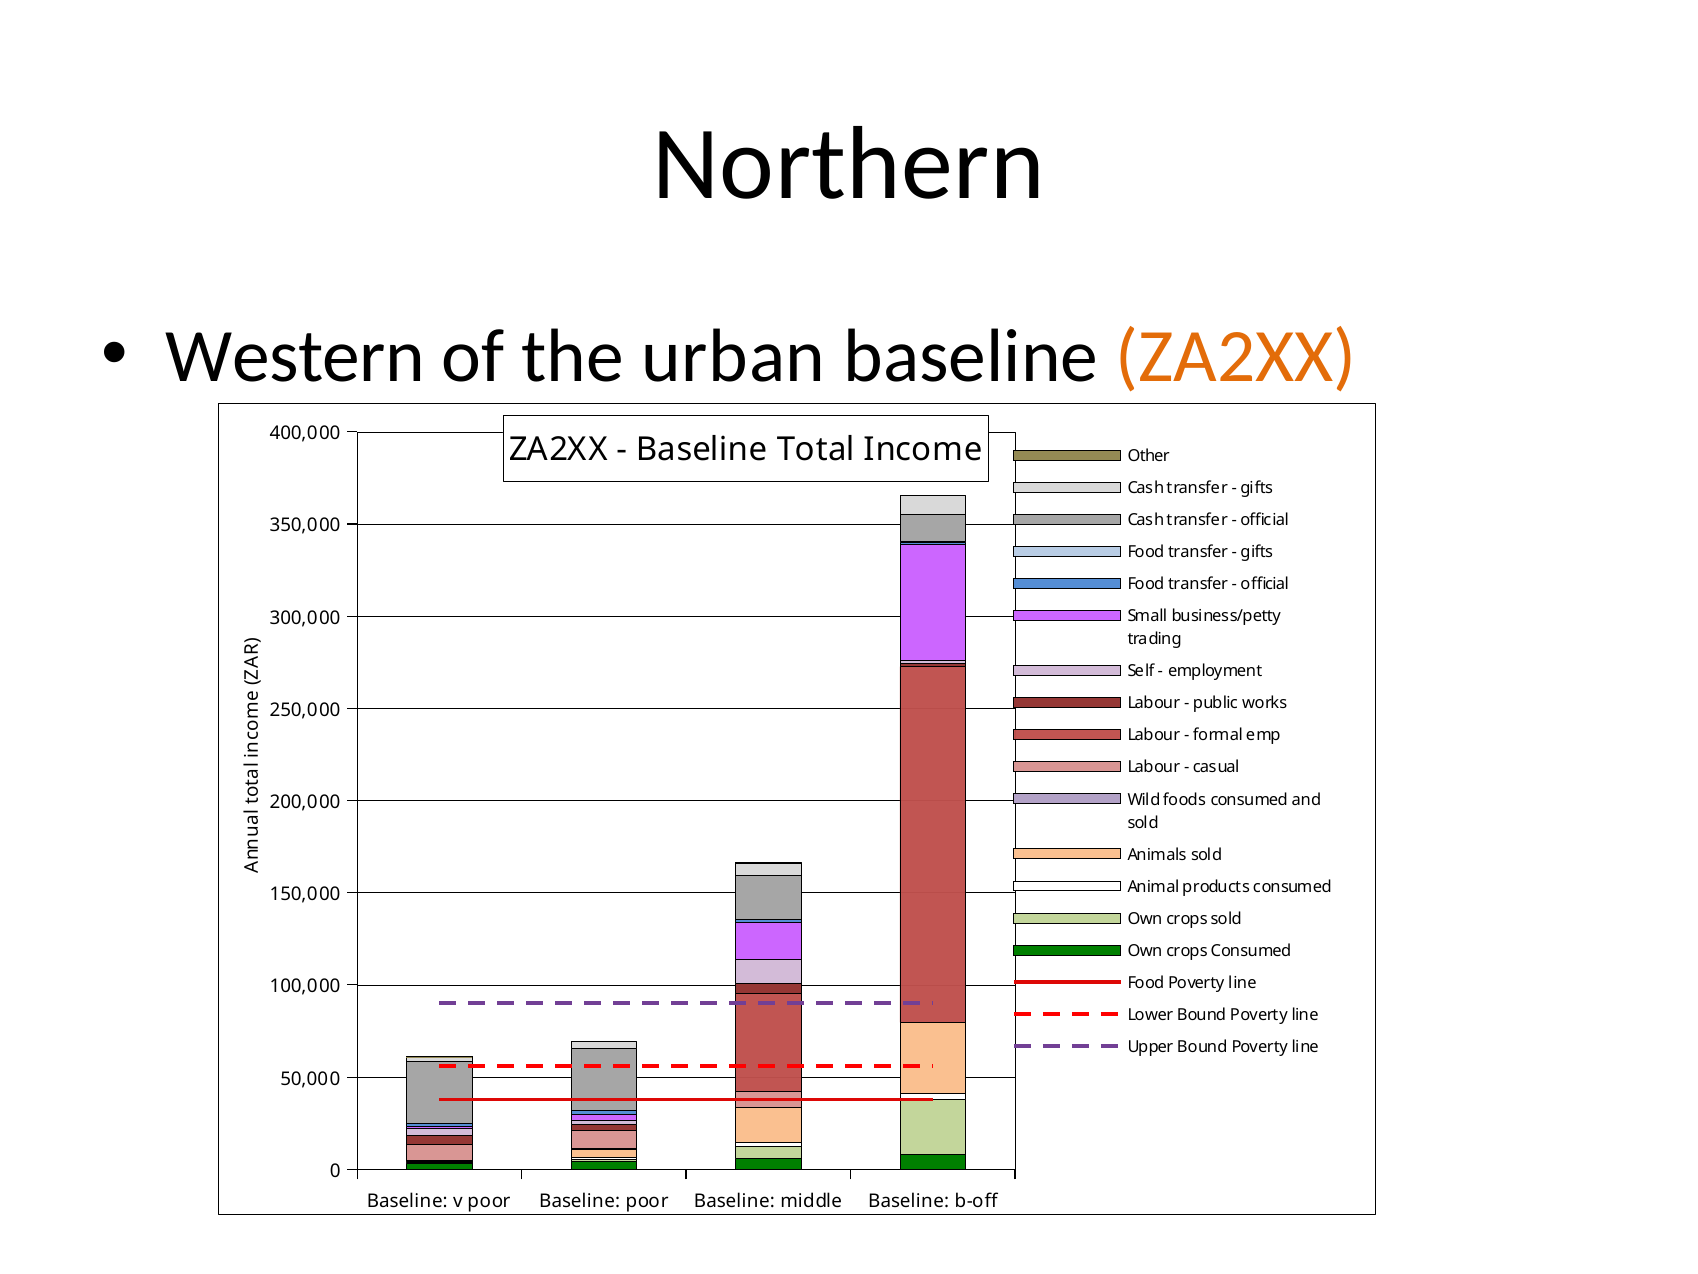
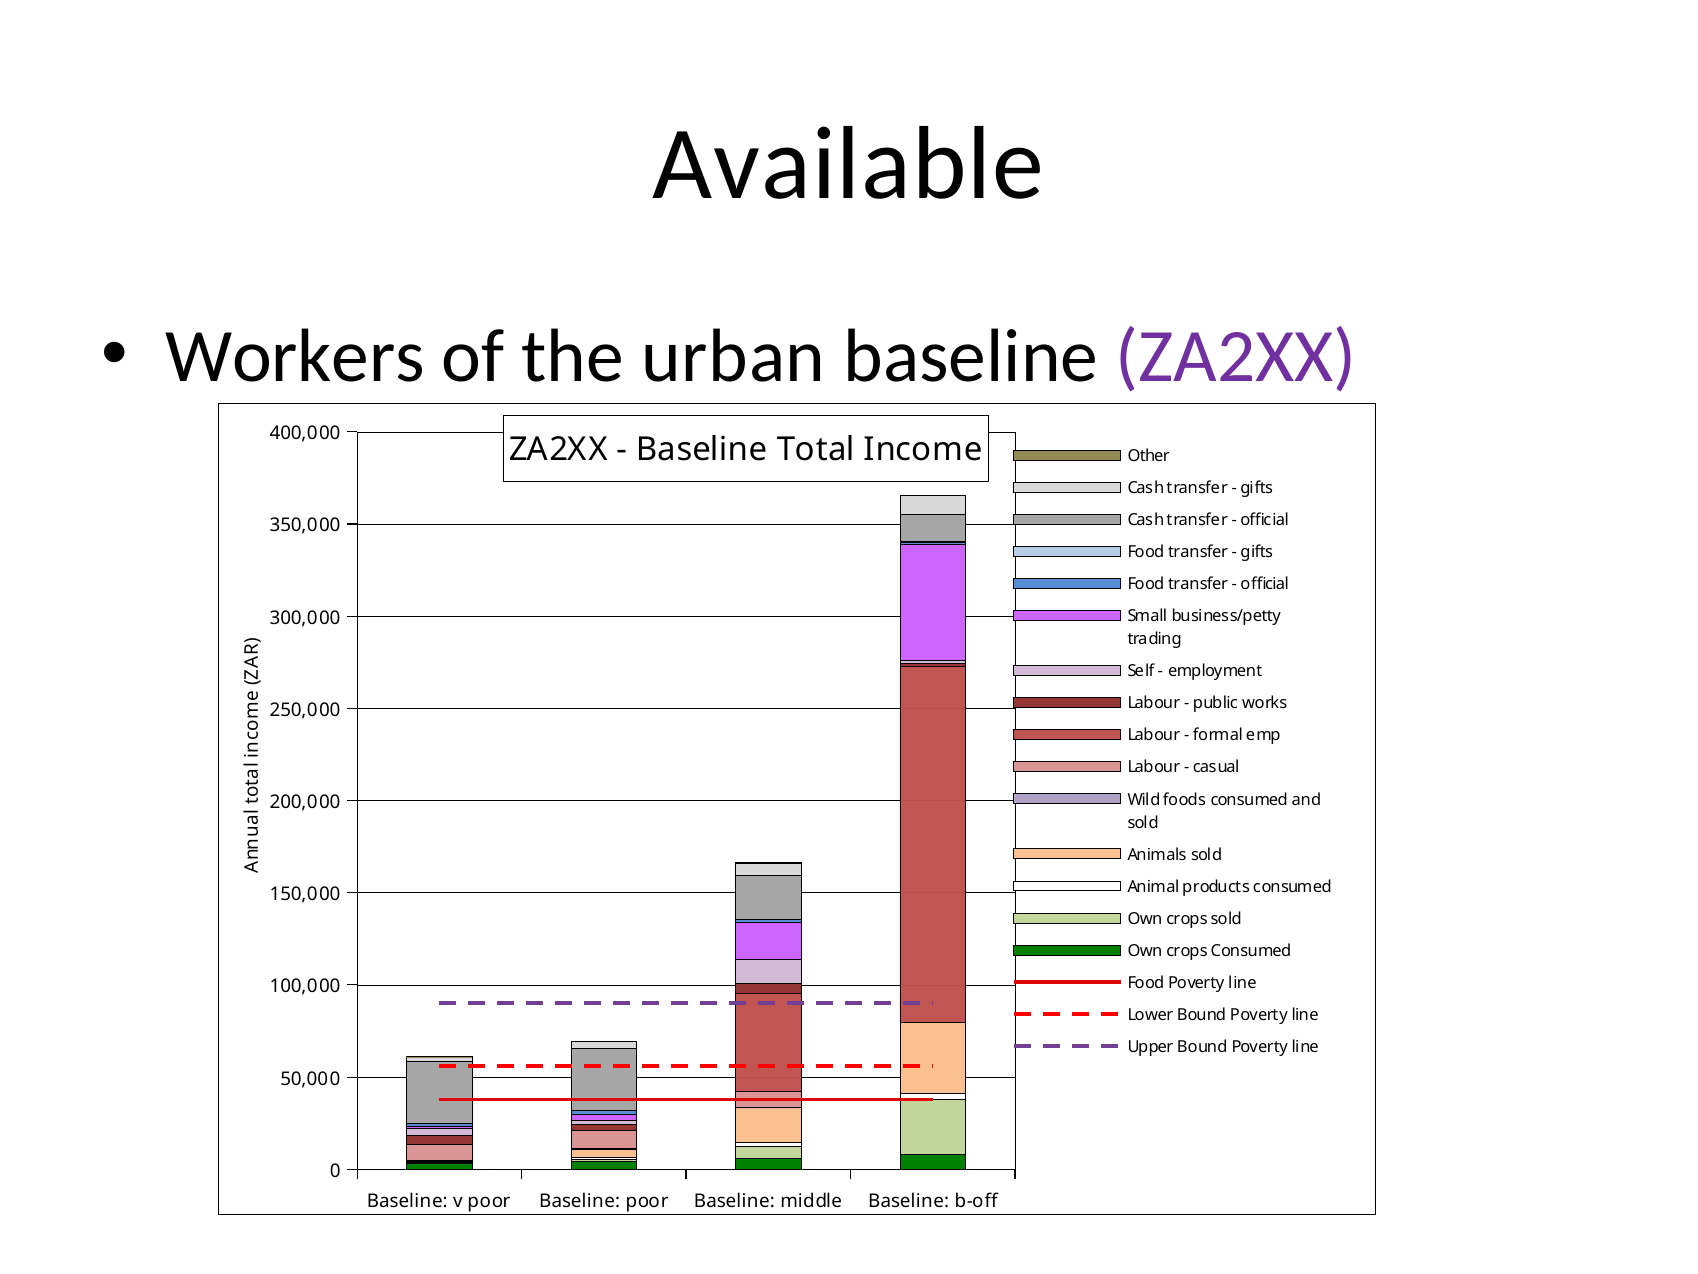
Northern: Northern -> Available
Western: Western -> Workers
ZA2XX at (1236, 356) colour: orange -> purple
